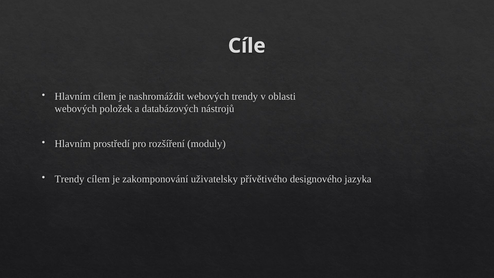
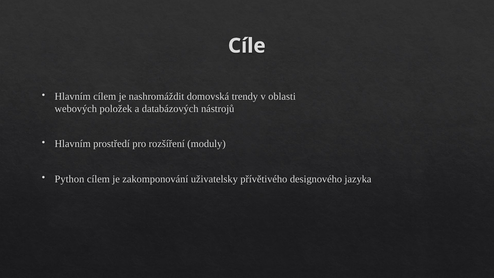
nashromáždit webových: webových -> domovská
Trendy at (69, 179): Trendy -> Python
